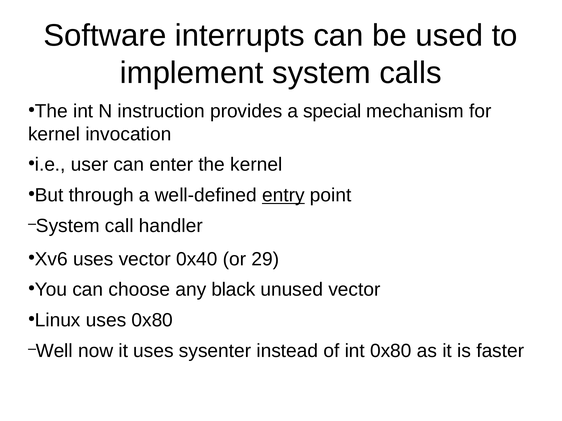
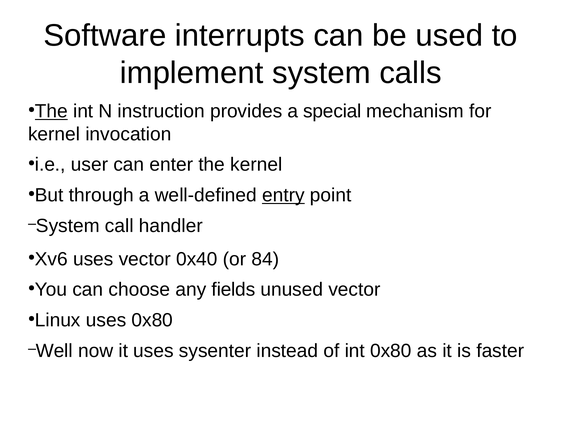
The at (51, 111) underline: none -> present
29: 29 -> 84
black: black -> fields
